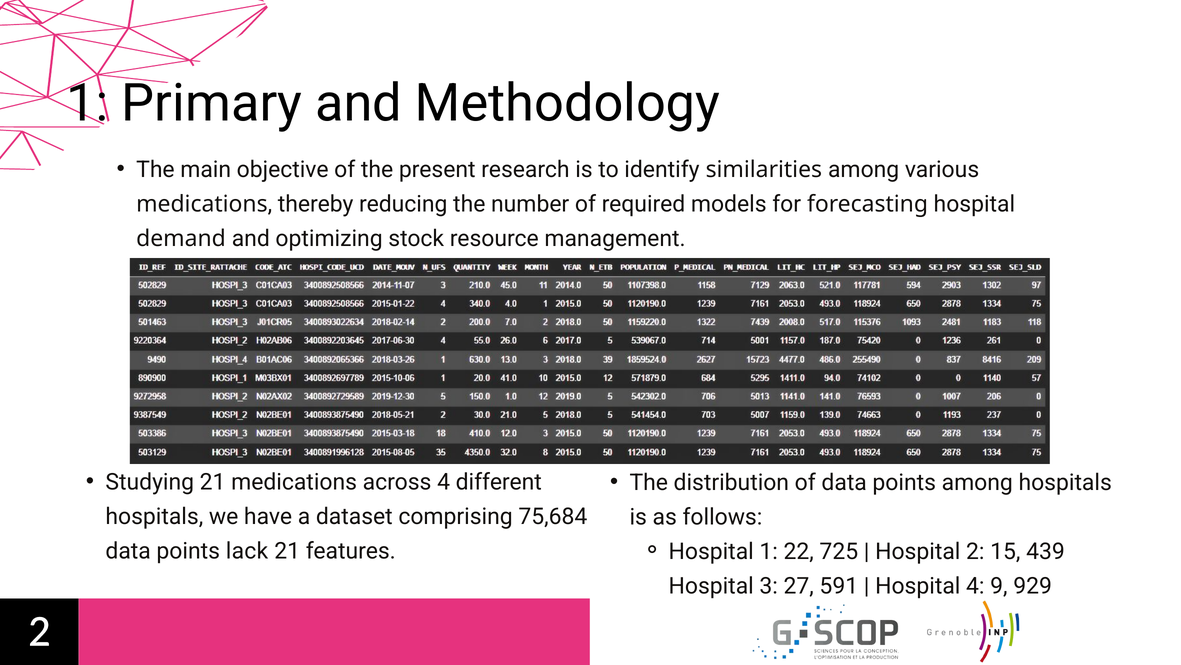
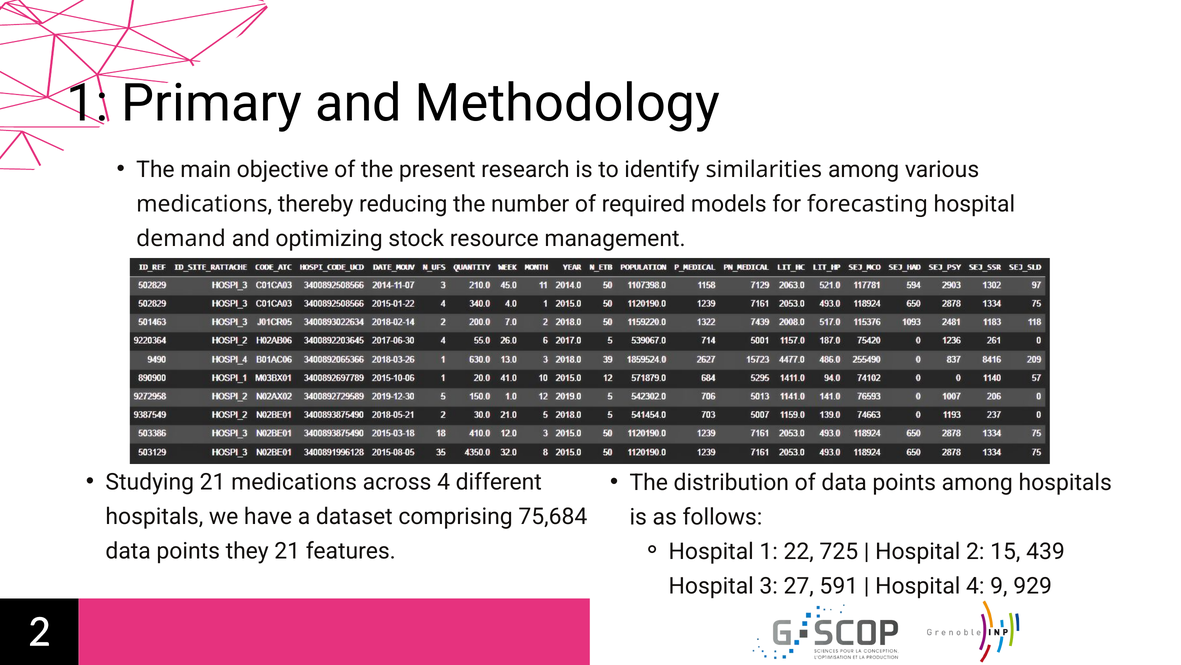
lack: lack -> they
